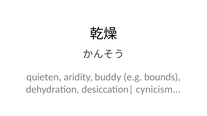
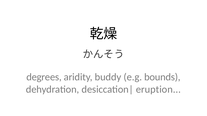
quieten: quieten -> degrees
cynicism: cynicism -> eruption
